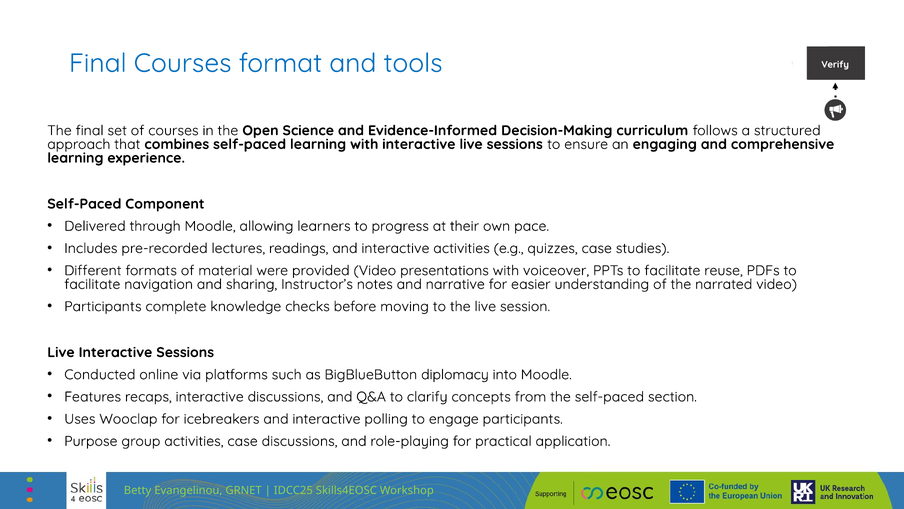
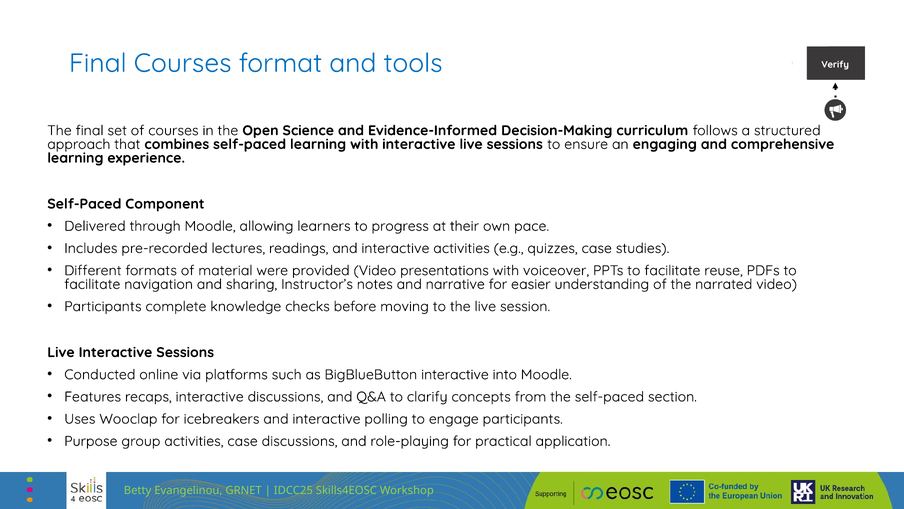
BigBlueButton diplomacy: diplomacy -> interactive
